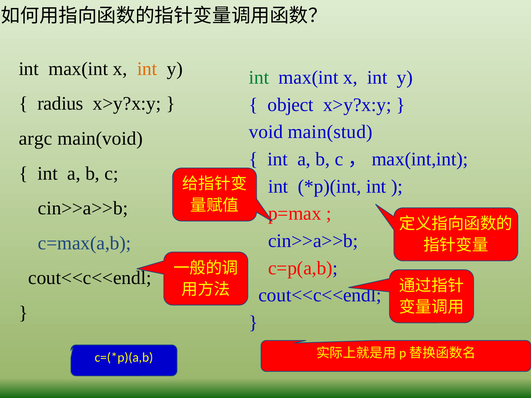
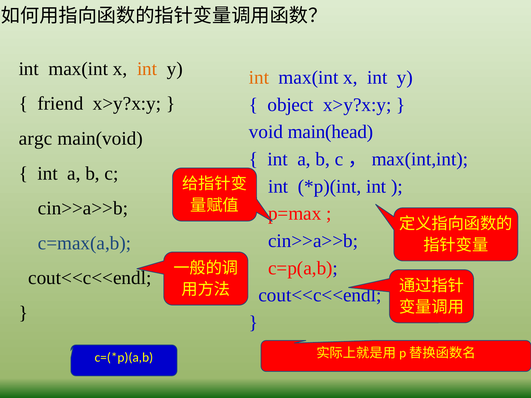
int at (259, 78) colour: green -> orange
radius: radius -> friend
main(stud: main(stud -> main(head
